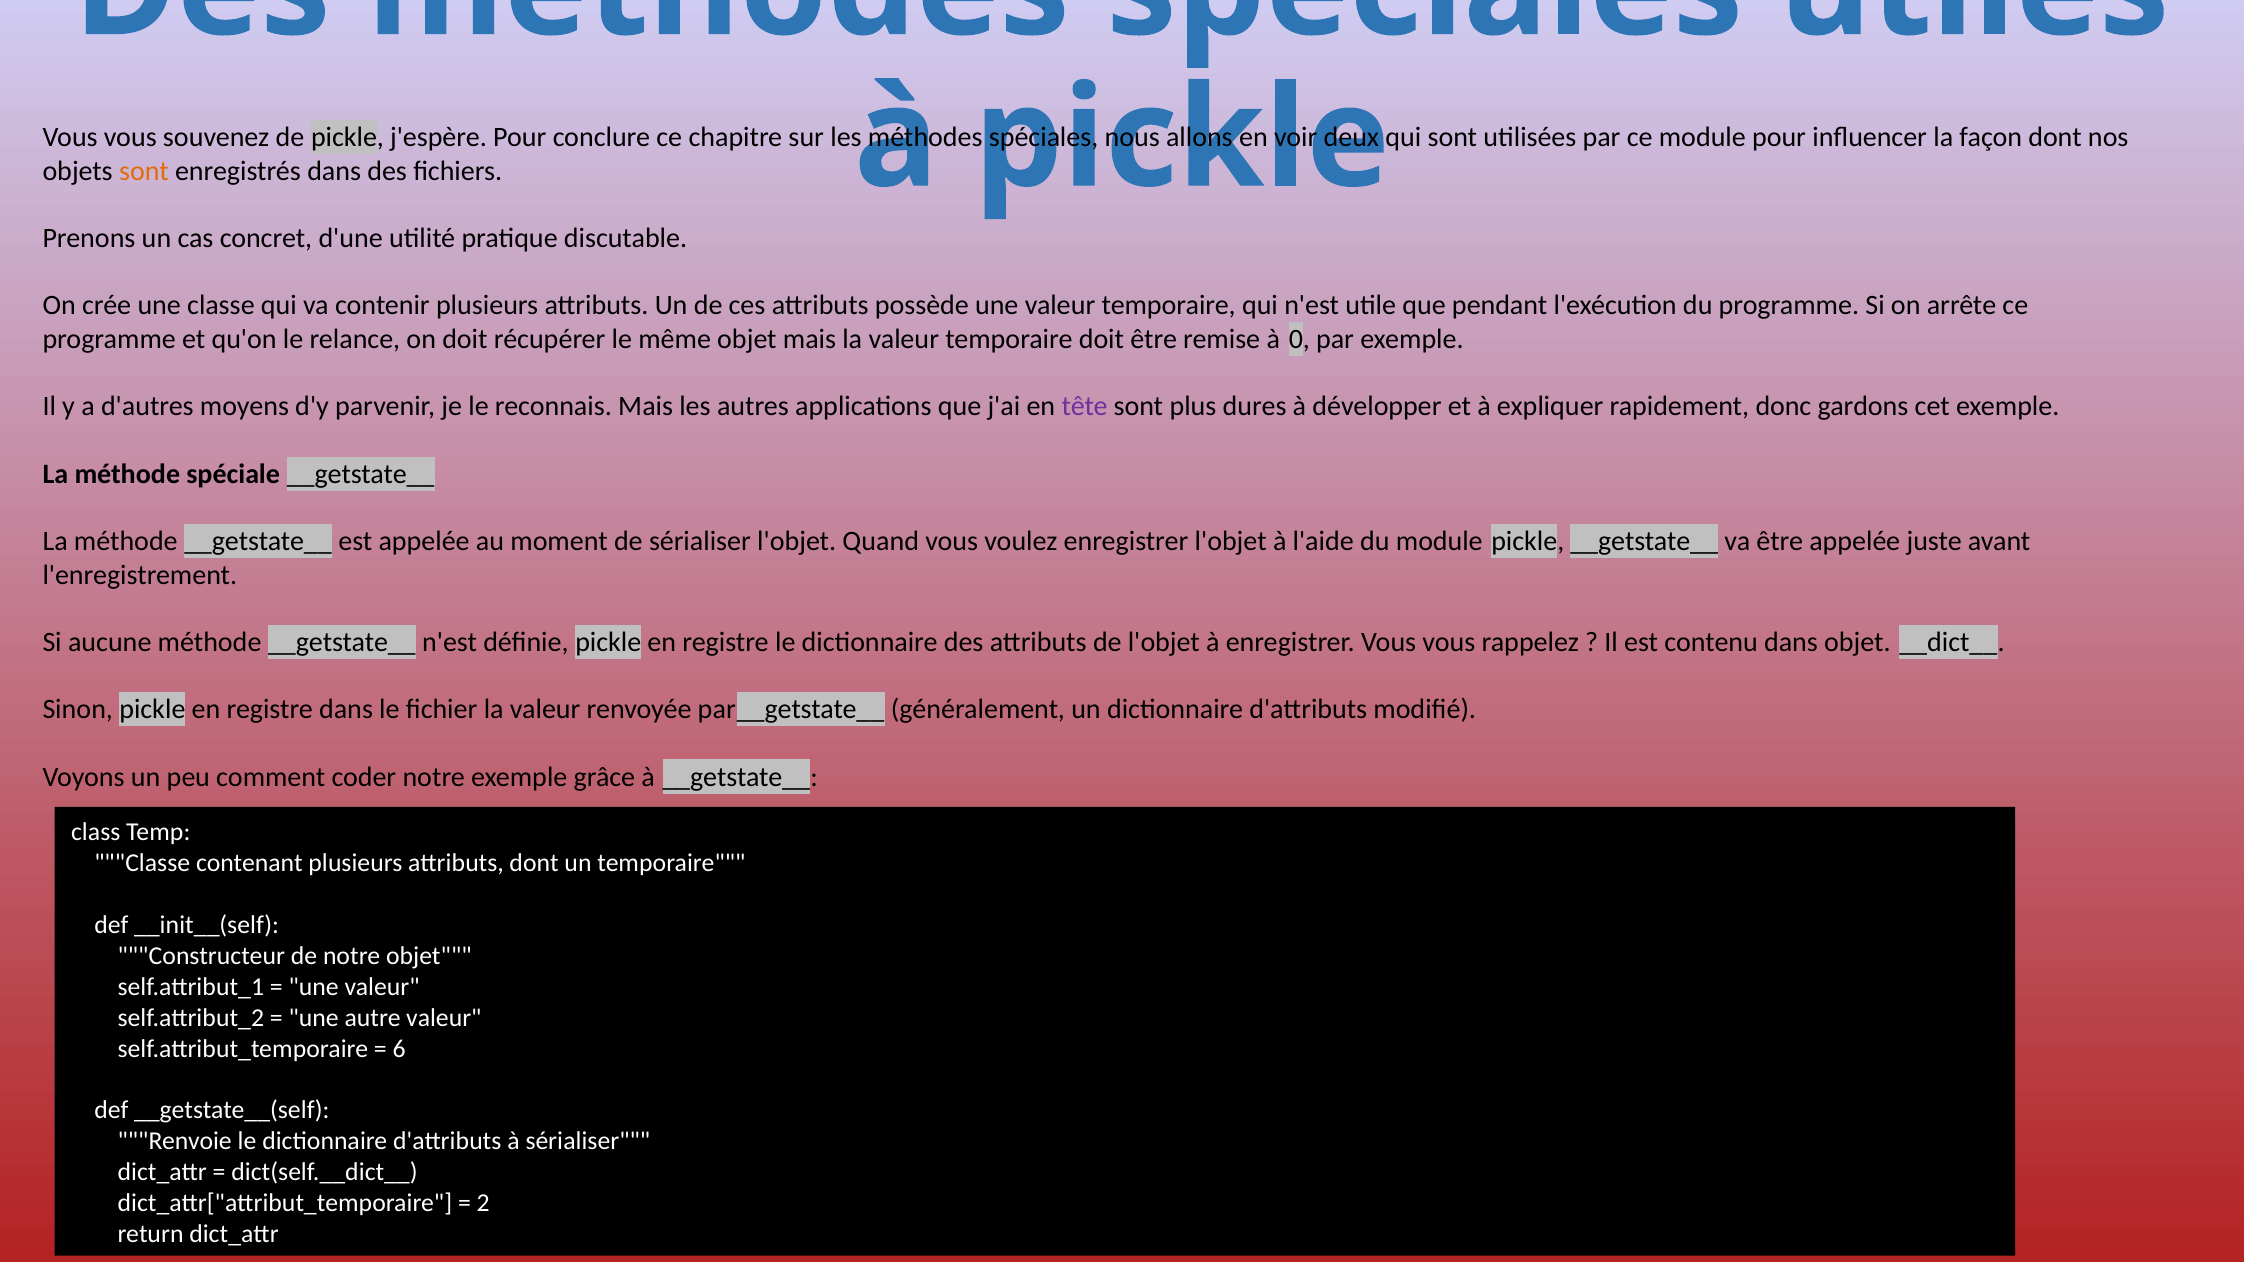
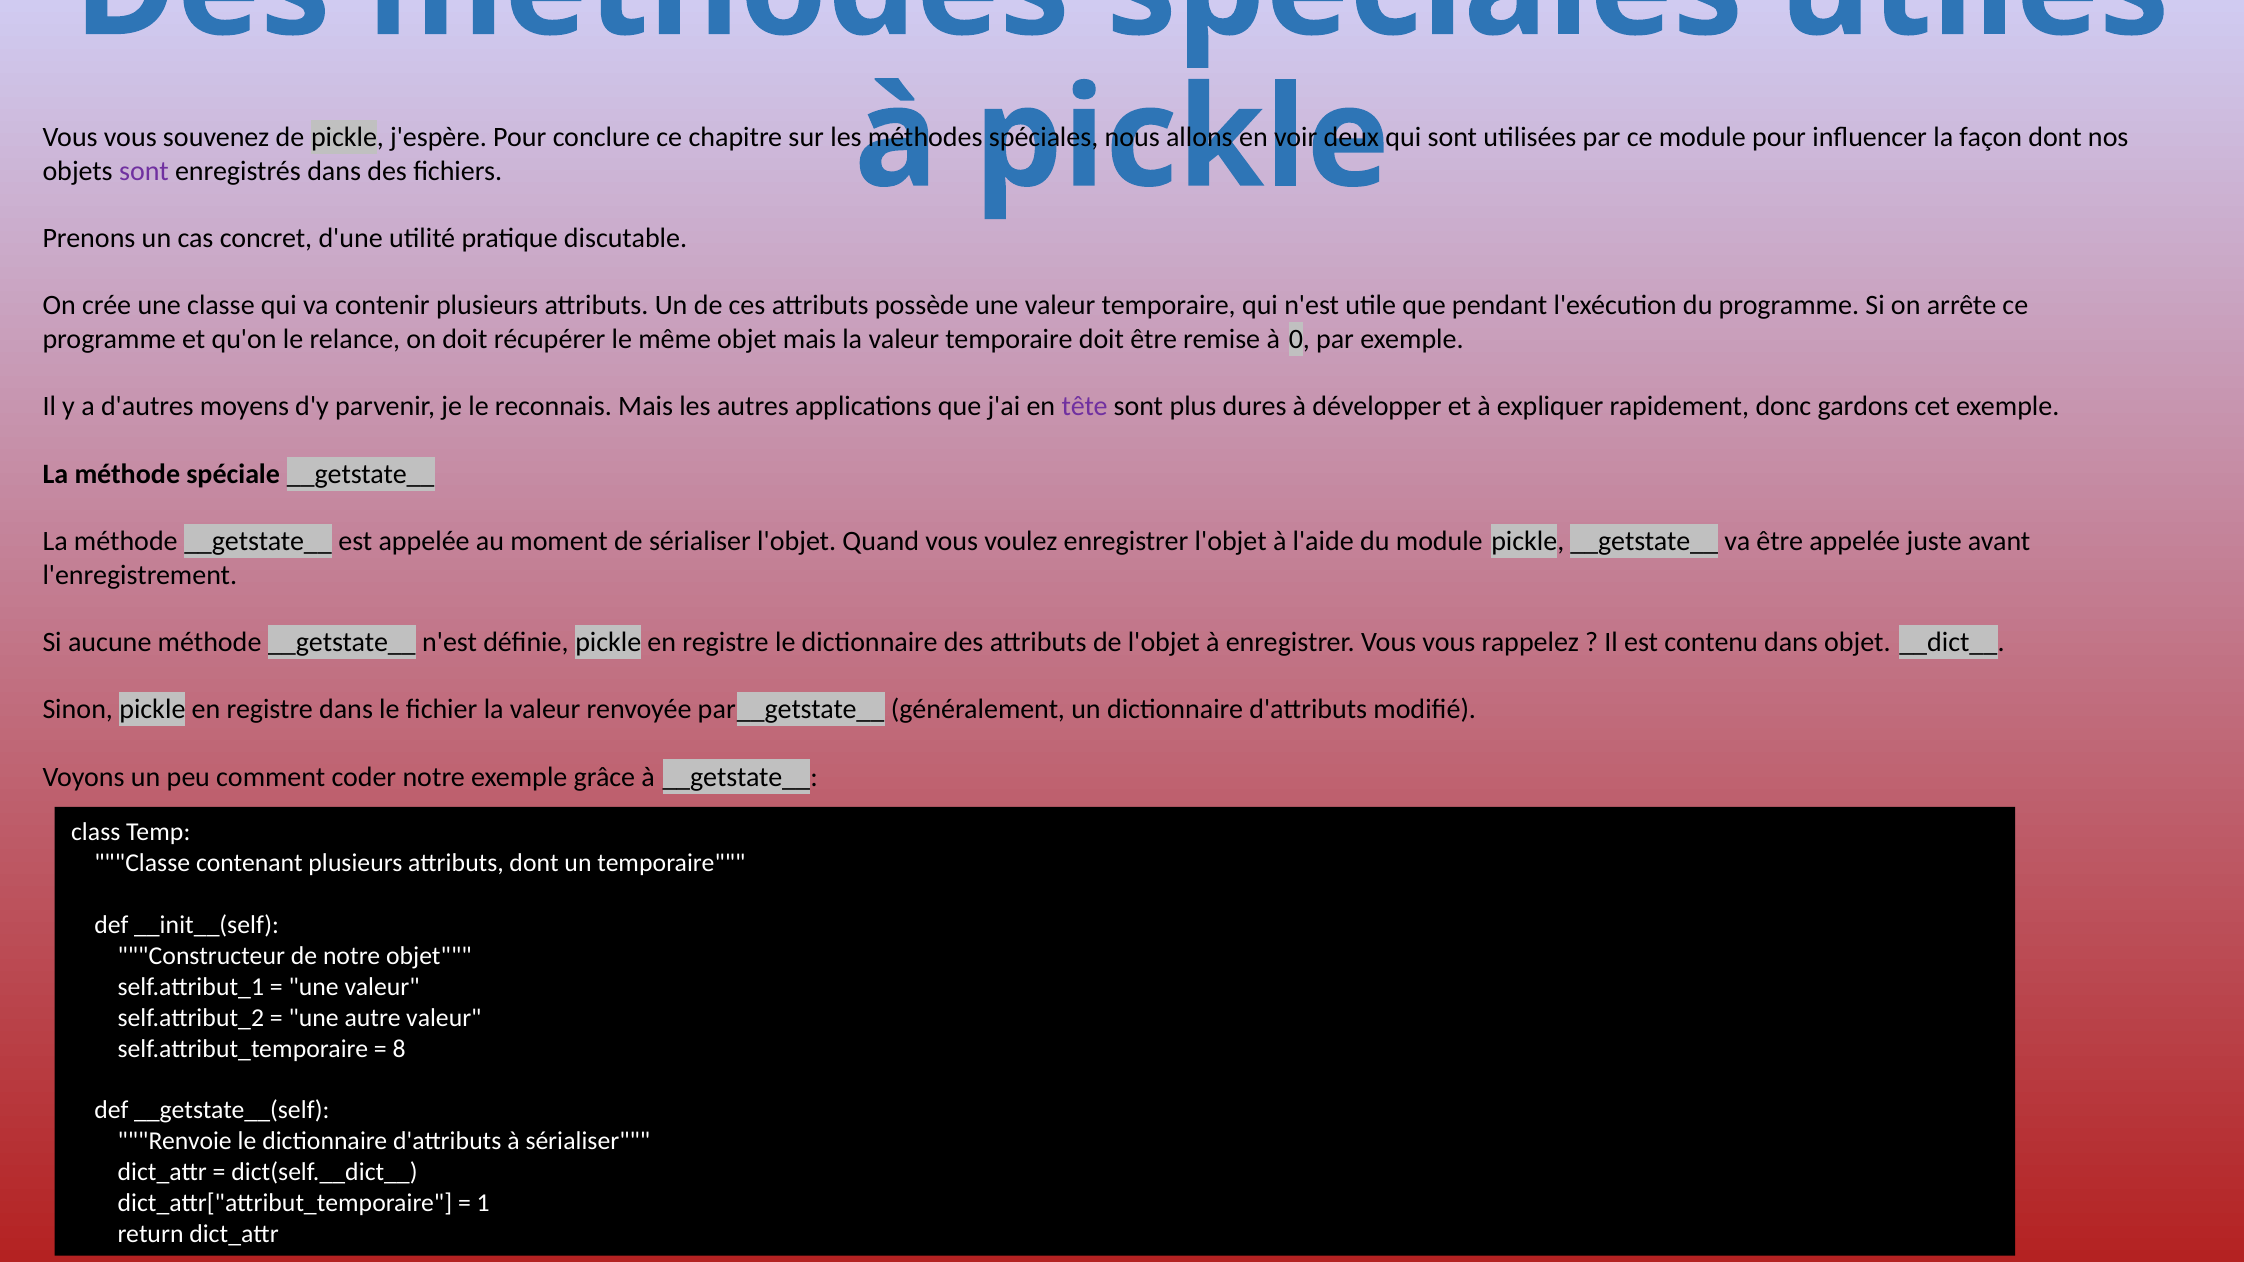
sont at (144, 171) colour: orange -> purple
6: 6 -> 8
2: 2 -> 1
